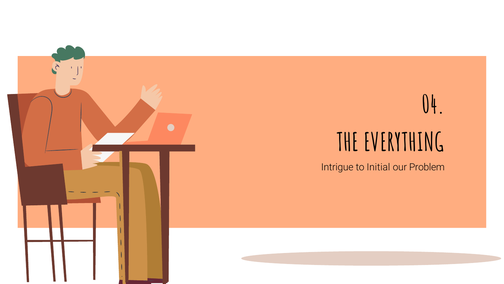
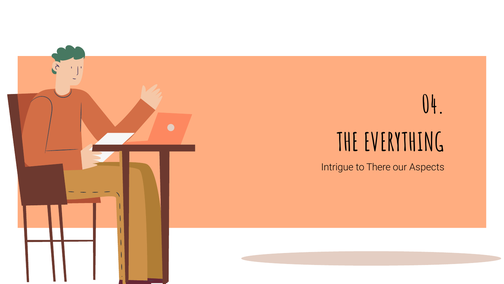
Initial: Initial -> There
Problem: Problem -> Aspects
